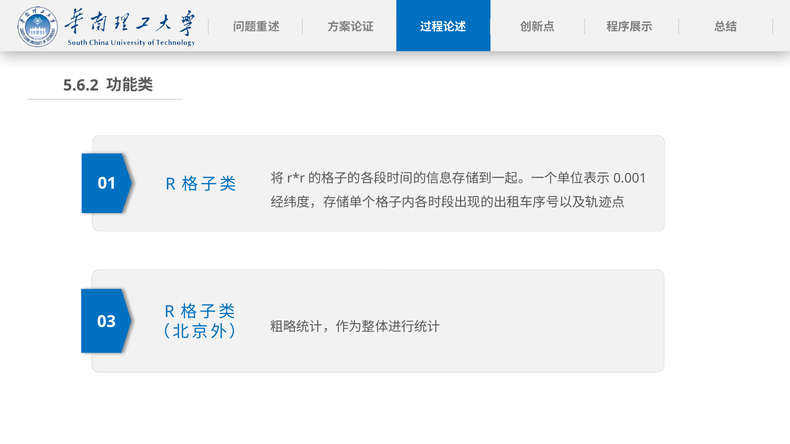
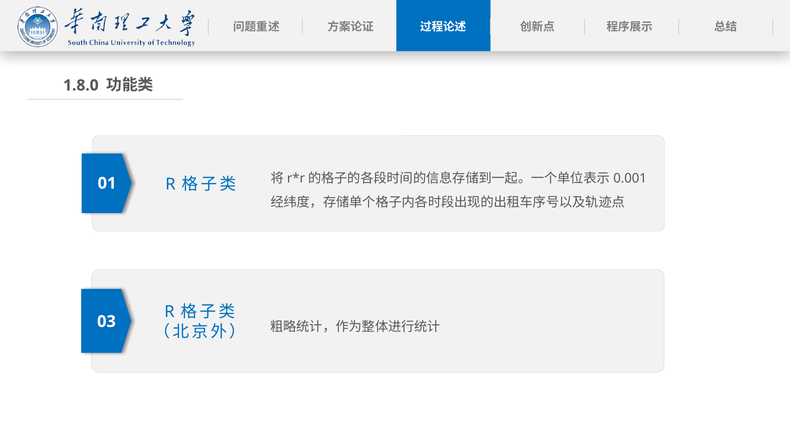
5.6.2: 5.6.2 -> 1.8.0
